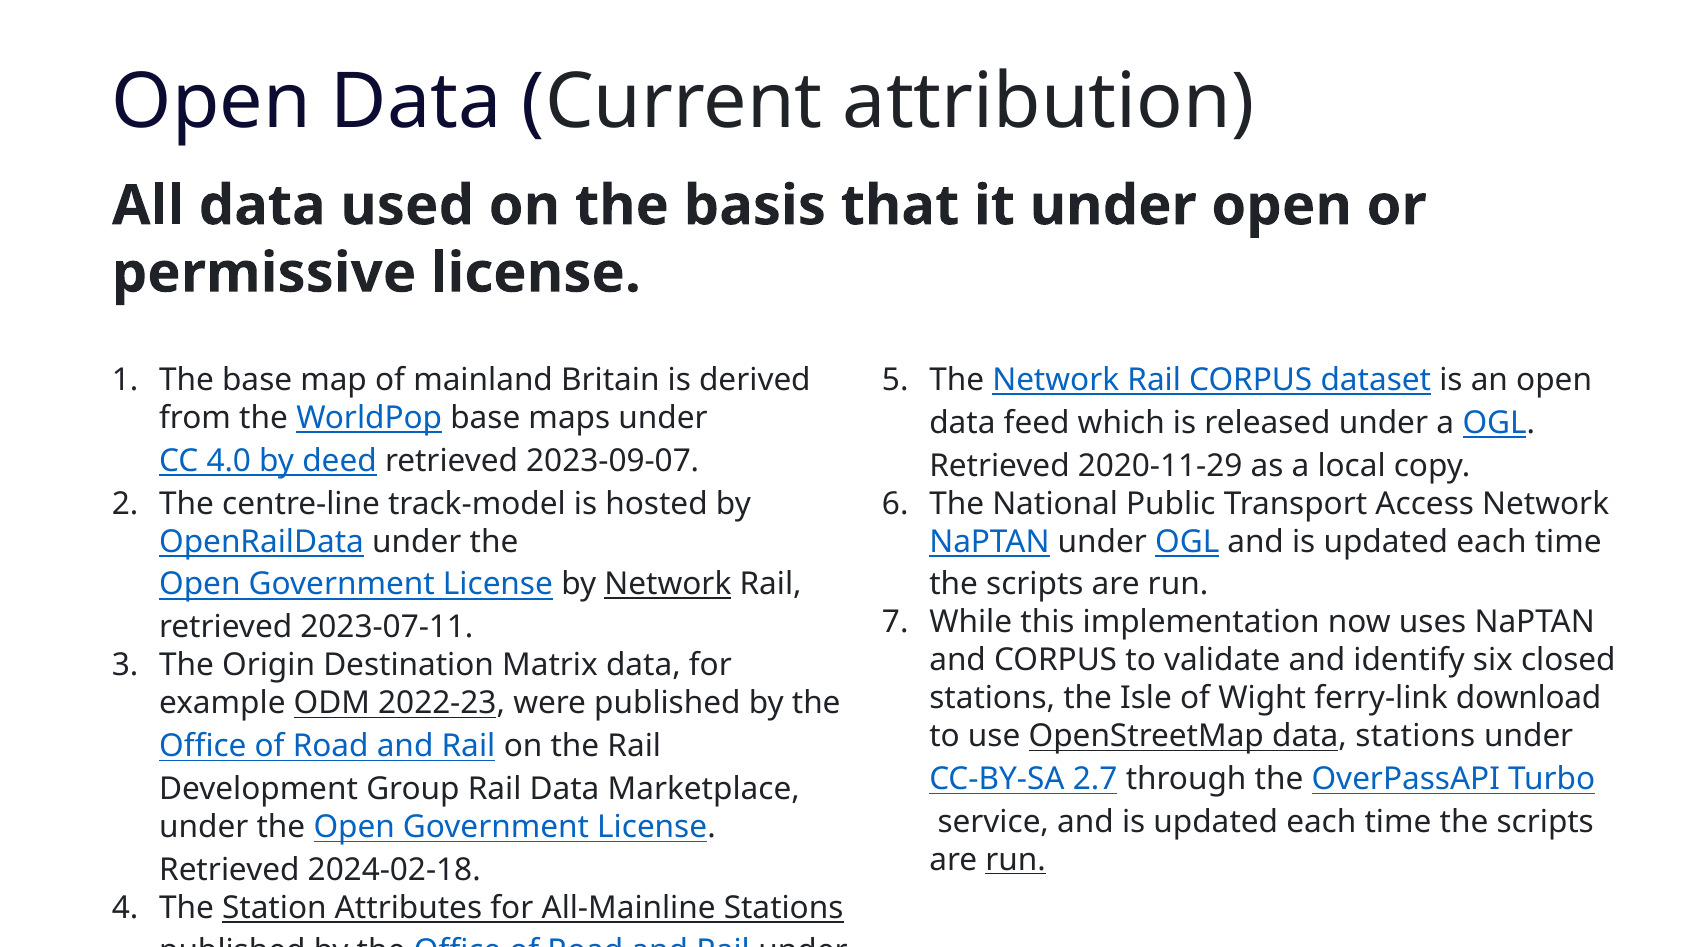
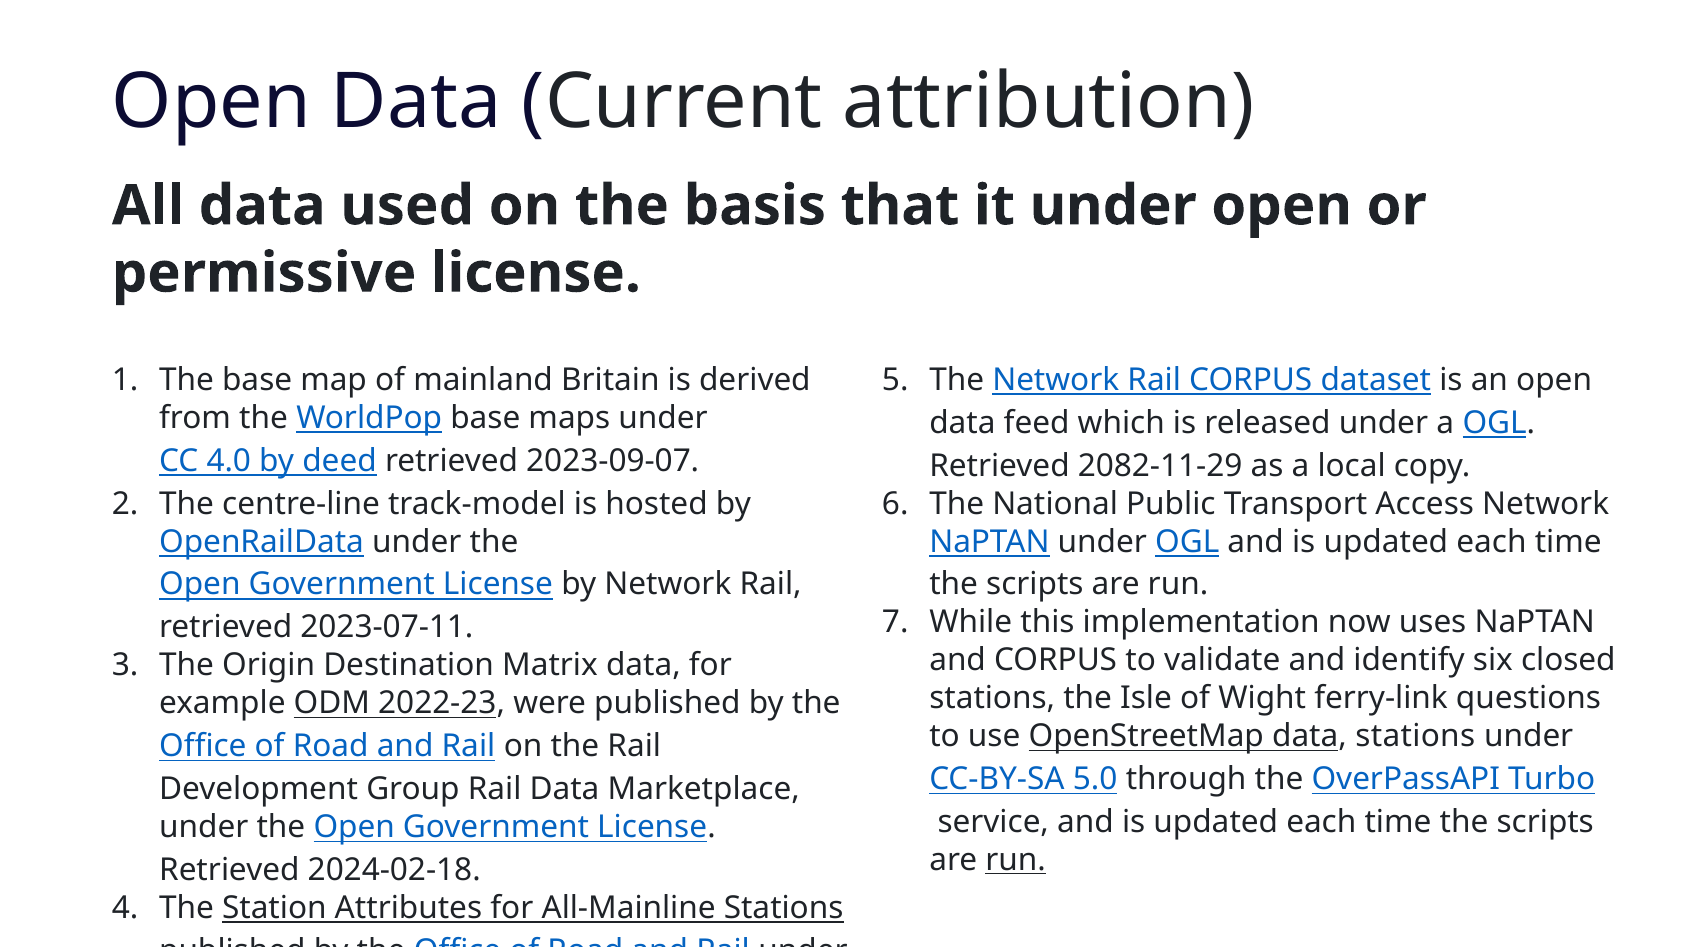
2020-11-29: 2020-11-29 -> 2082-11-29
Network at (668, 585) underline: present -> none
download: download -> questions
2.7: 2.7 -> 5.0
